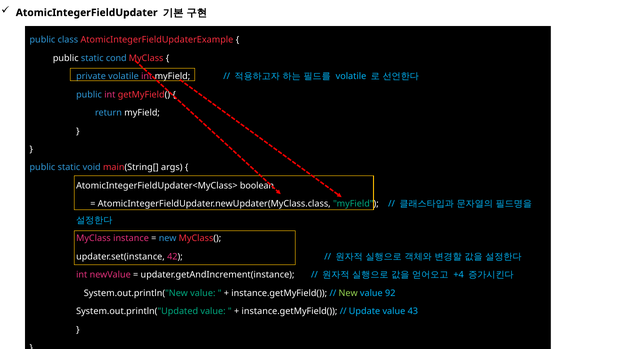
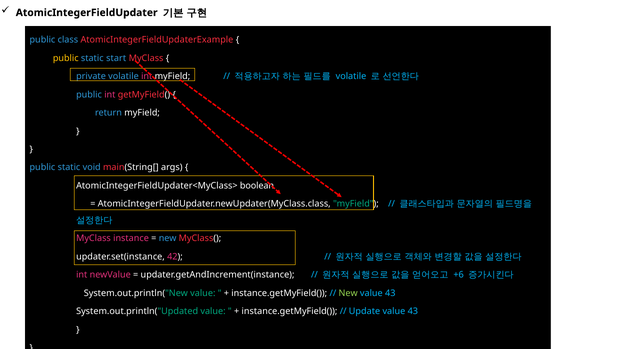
public at (66, 58) colour: white -> yellow
cond: cond -> start
+4: +4 -> +6
92 at (390, 293): 92 -> 43
